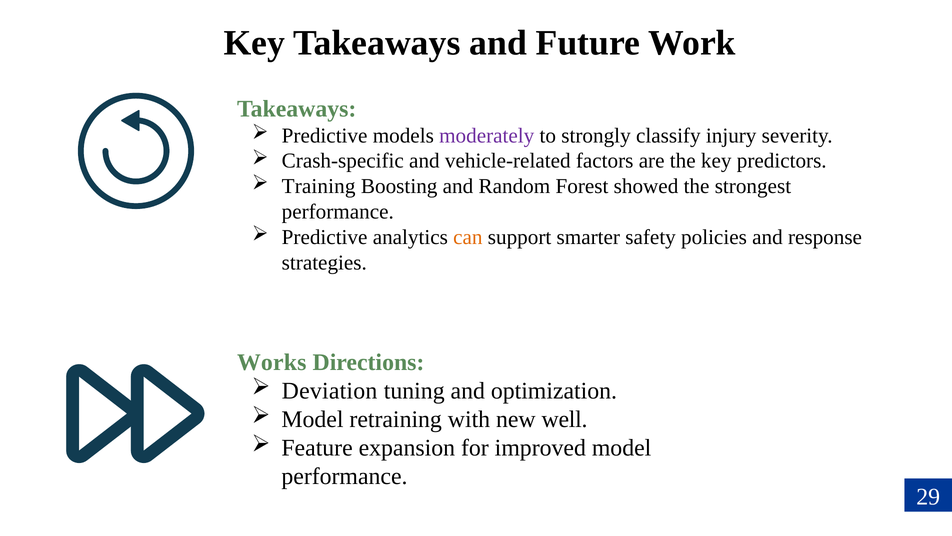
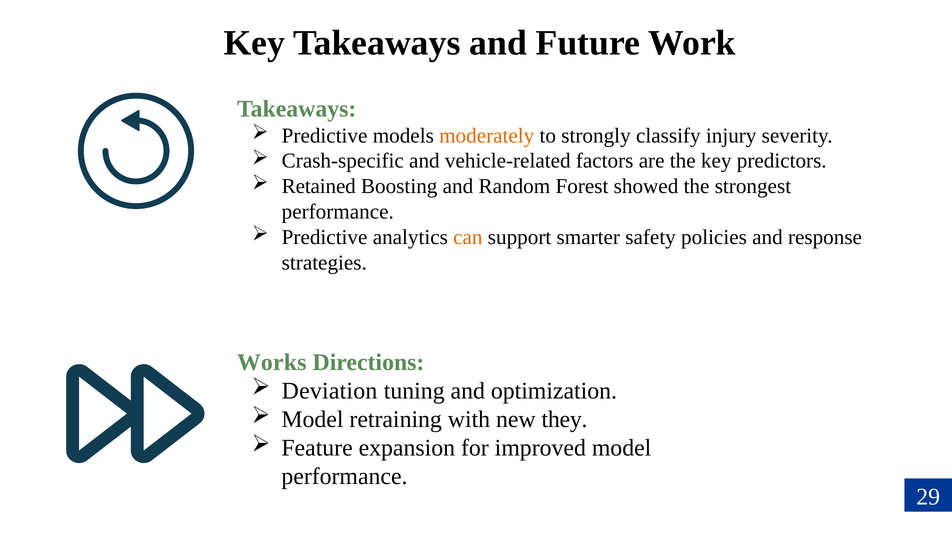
moderately colour: purple -> orange
Training: Training -> Retained
well: well -> they
